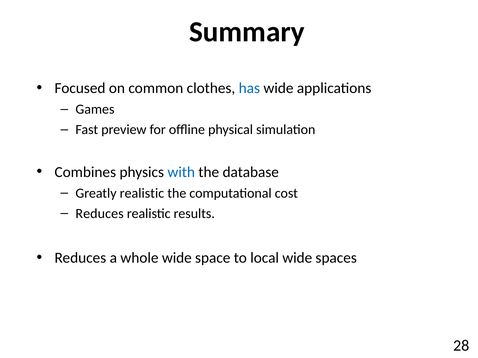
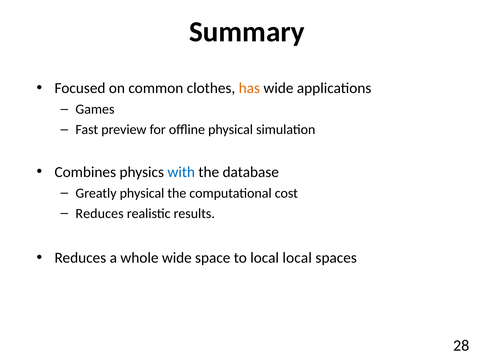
has colour: blue -> orange
Greatly realistic: realistic -> physical
local wide: wide -> local
